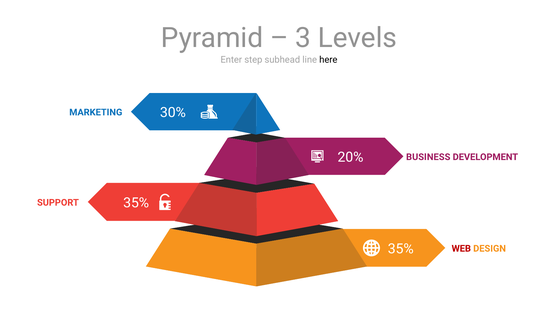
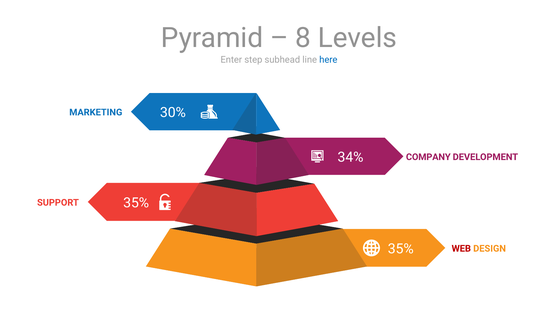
3: 3 -> 8
here colour: black -> blue
20%: 20% -> 34%
BUSINESS: BUSINESS -> COMPANY
